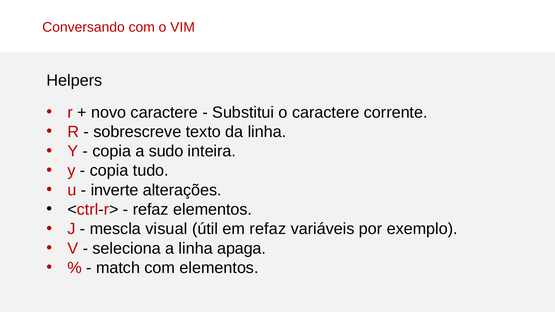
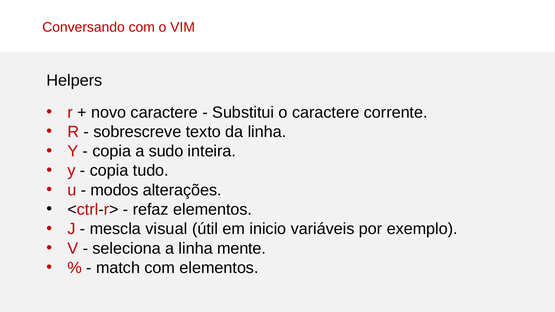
inverte: inverte -> modos
em refaz: refaz -> inicio
apaga: apaga -> mente
